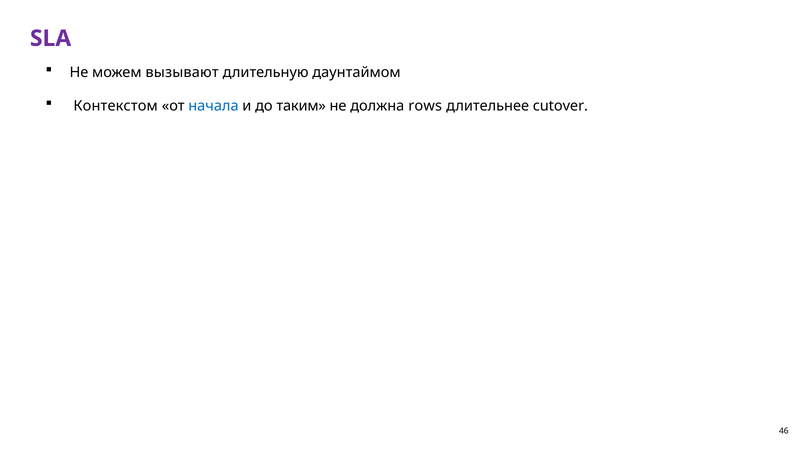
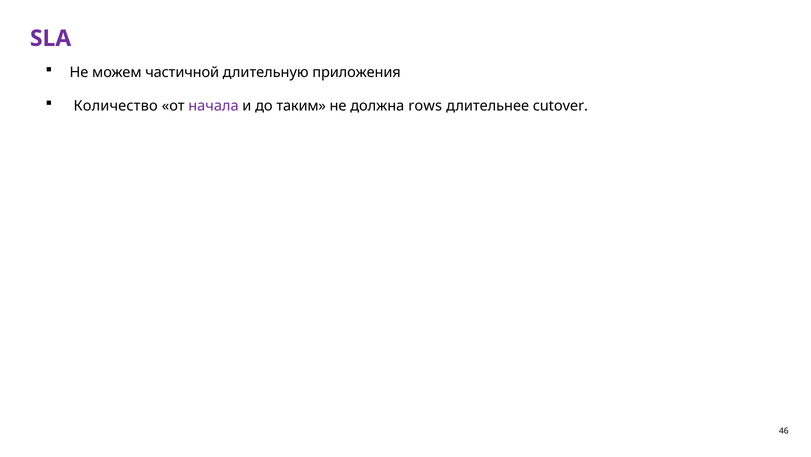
вызывают: вызывают -> частичной
даунтаймом: даунтаймом -> приложения
Контекстом: Контекстом -> Количество
начала colour: blue -> purple
